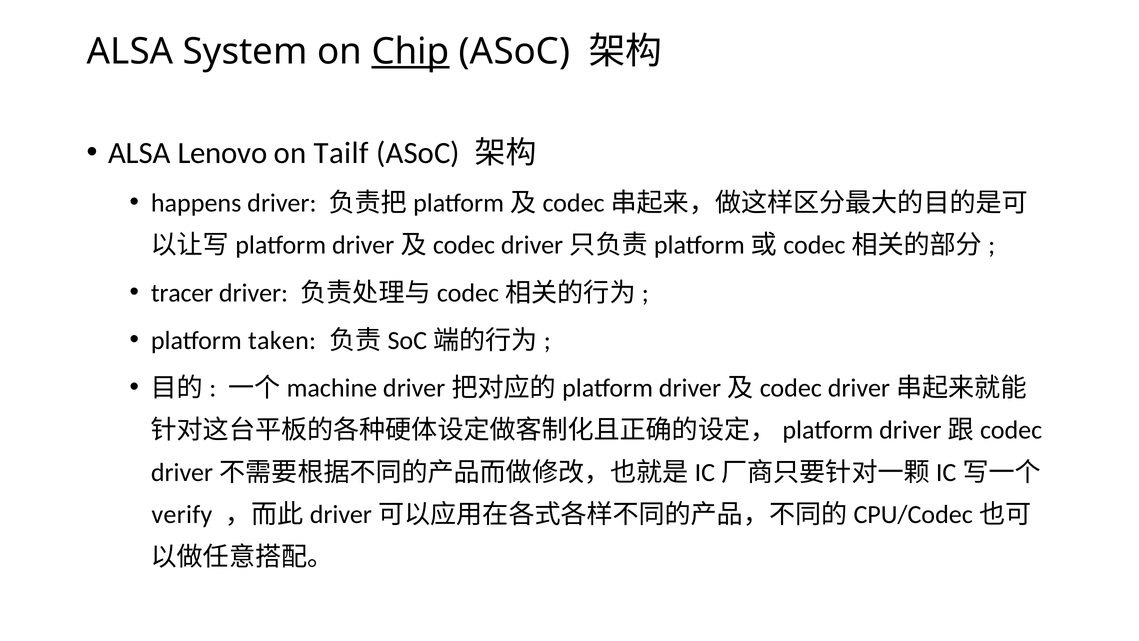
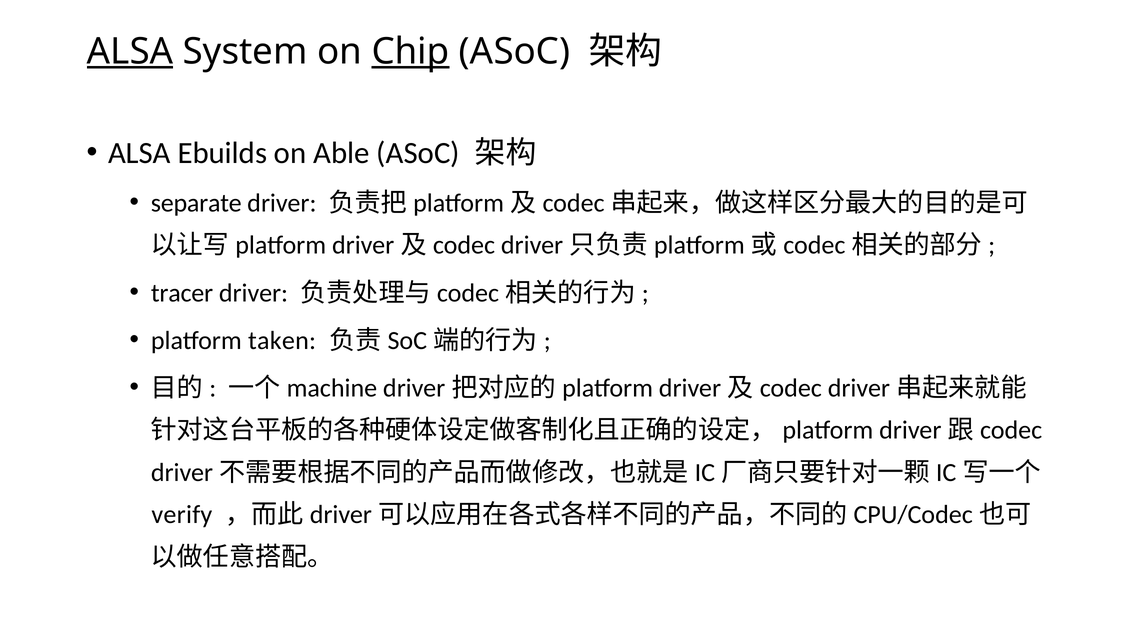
ALSA at (130, 51) underline: none -> present
Lenovo: Lenovo -> Ebuilds
Tailf: Tailf -> Able
happens: happens -> separate
